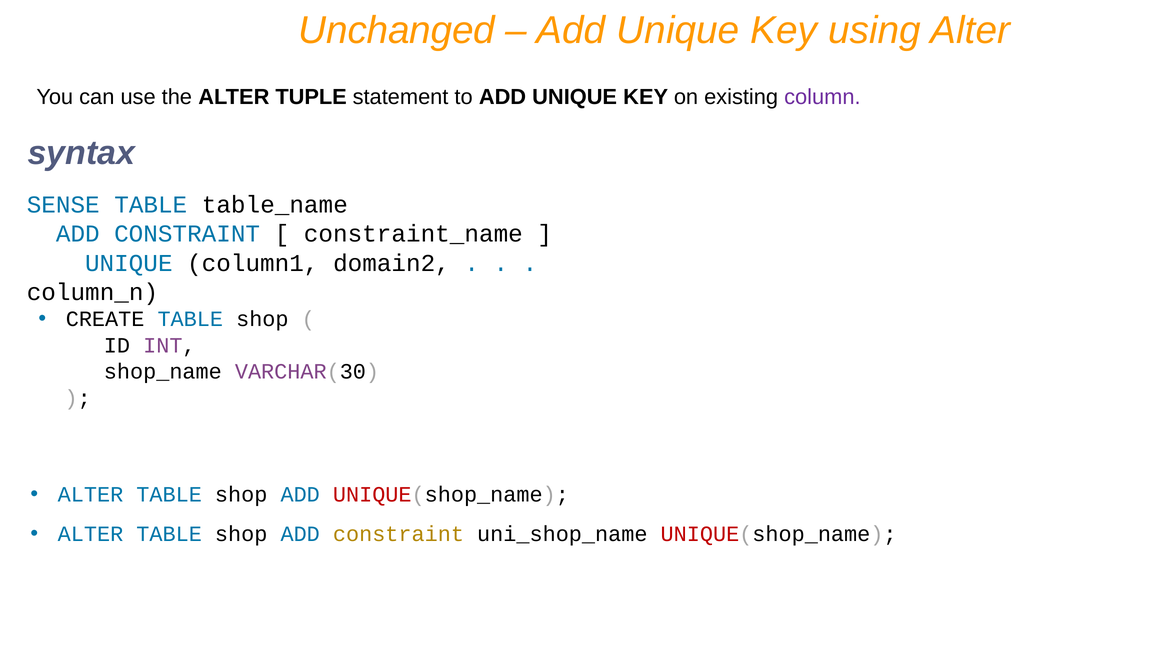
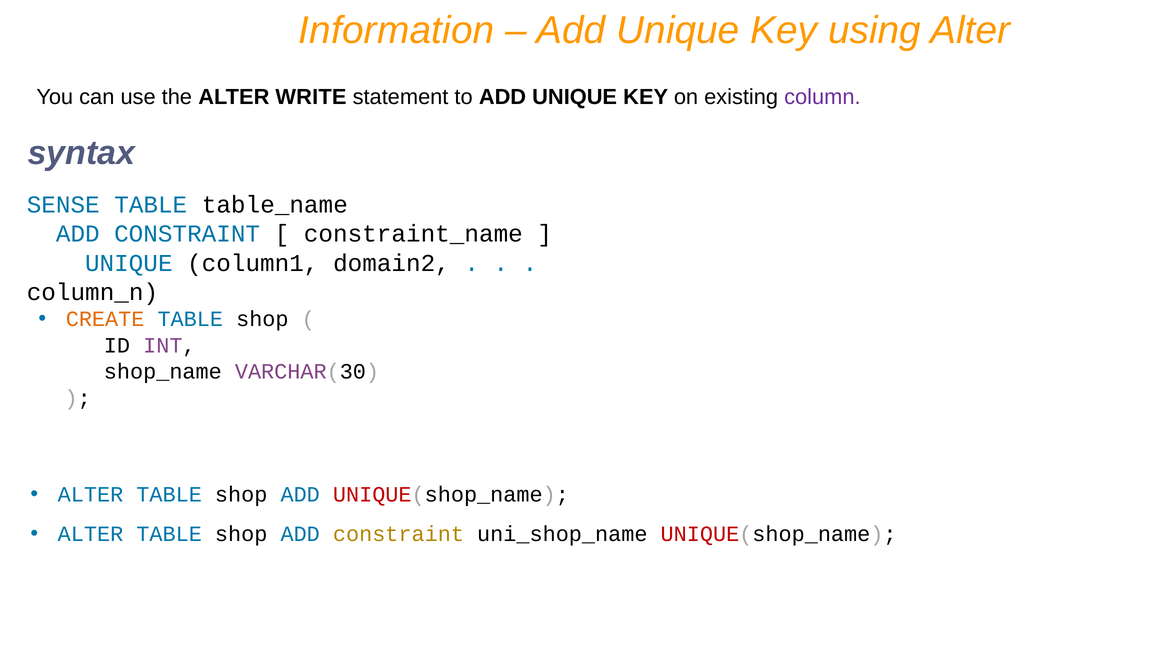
Unchanged: Unchanged -> Information
TUPLE: TUPLE -> WRITE
CREATE colour: black -> orange
